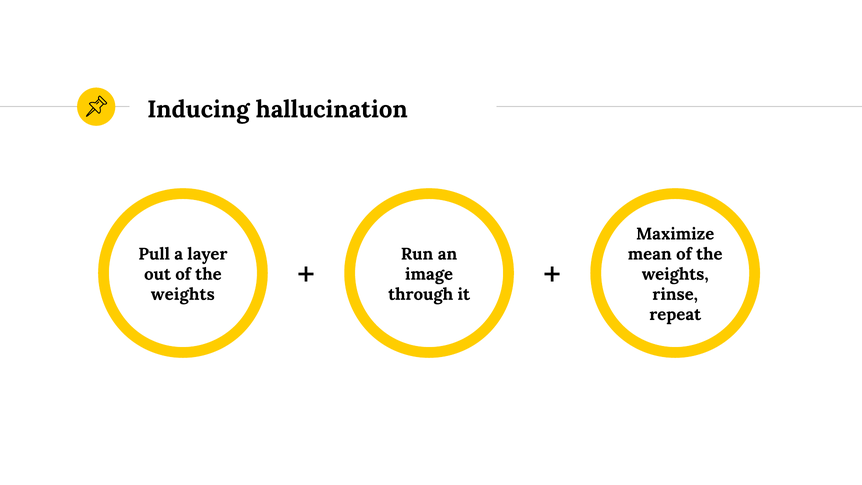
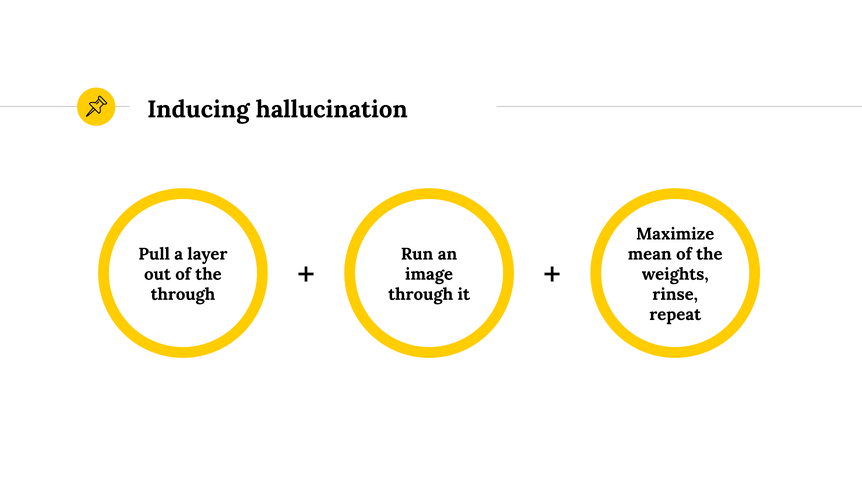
weights at (183, 294): weights -> through
